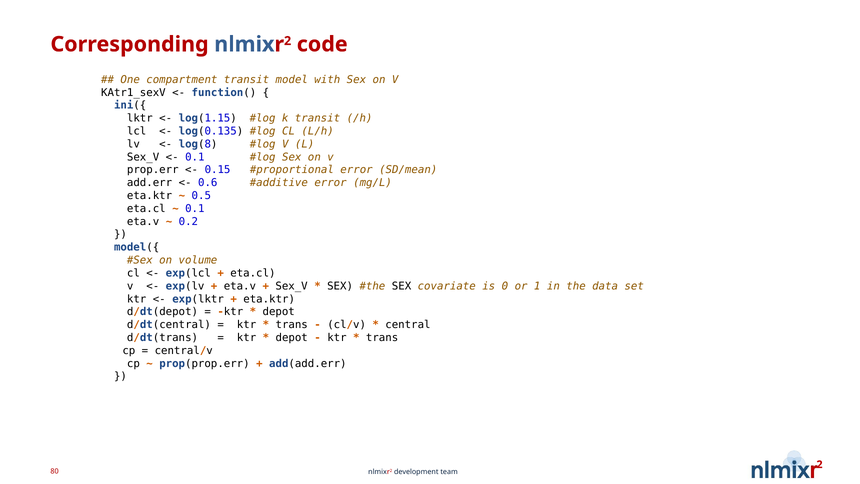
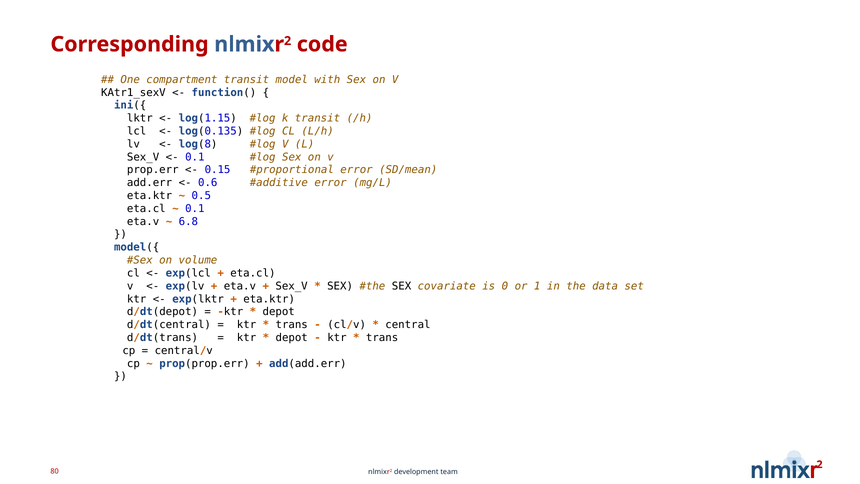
0.2: 0.2 -> 6.8
